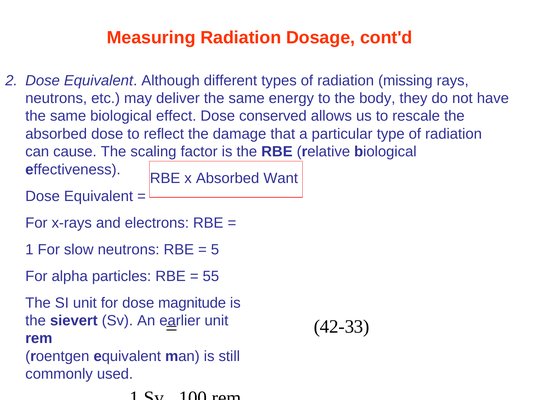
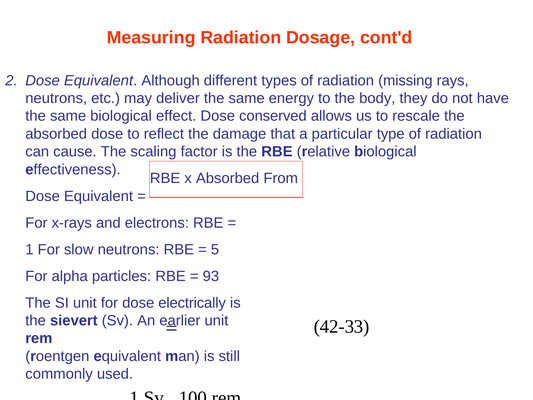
Want: Want -> From
55: 55 -> 93
magnitude: magnitude -> electrically
